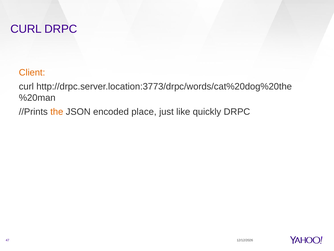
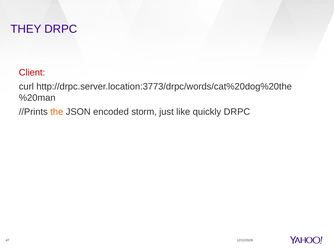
CURL at (26, 29): CURL -> THEY
Client colour: orange -> red
place: place -> storm
